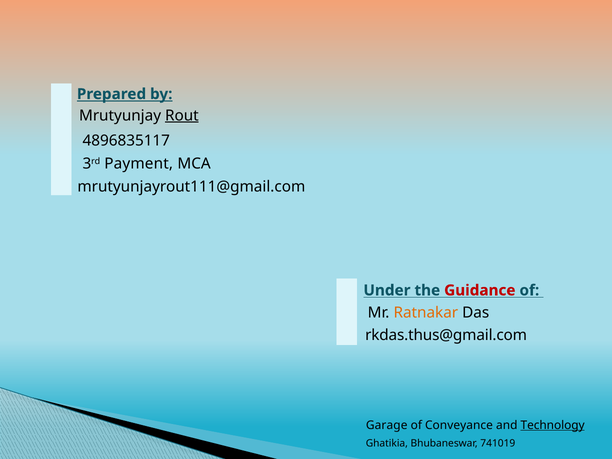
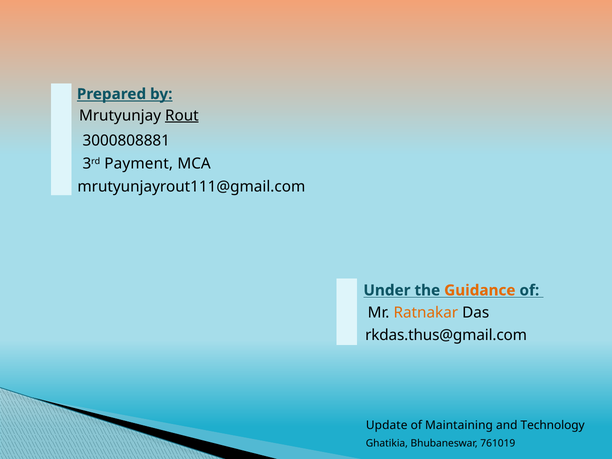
4896835117: 4896835117 -> 3000808881
Guidance colour: red -> orange
Garage: Garage -> Update
Conveyance: Conveyance -> Maintaining
Technology underline: present -> none
741019: 741019 -> 761019
